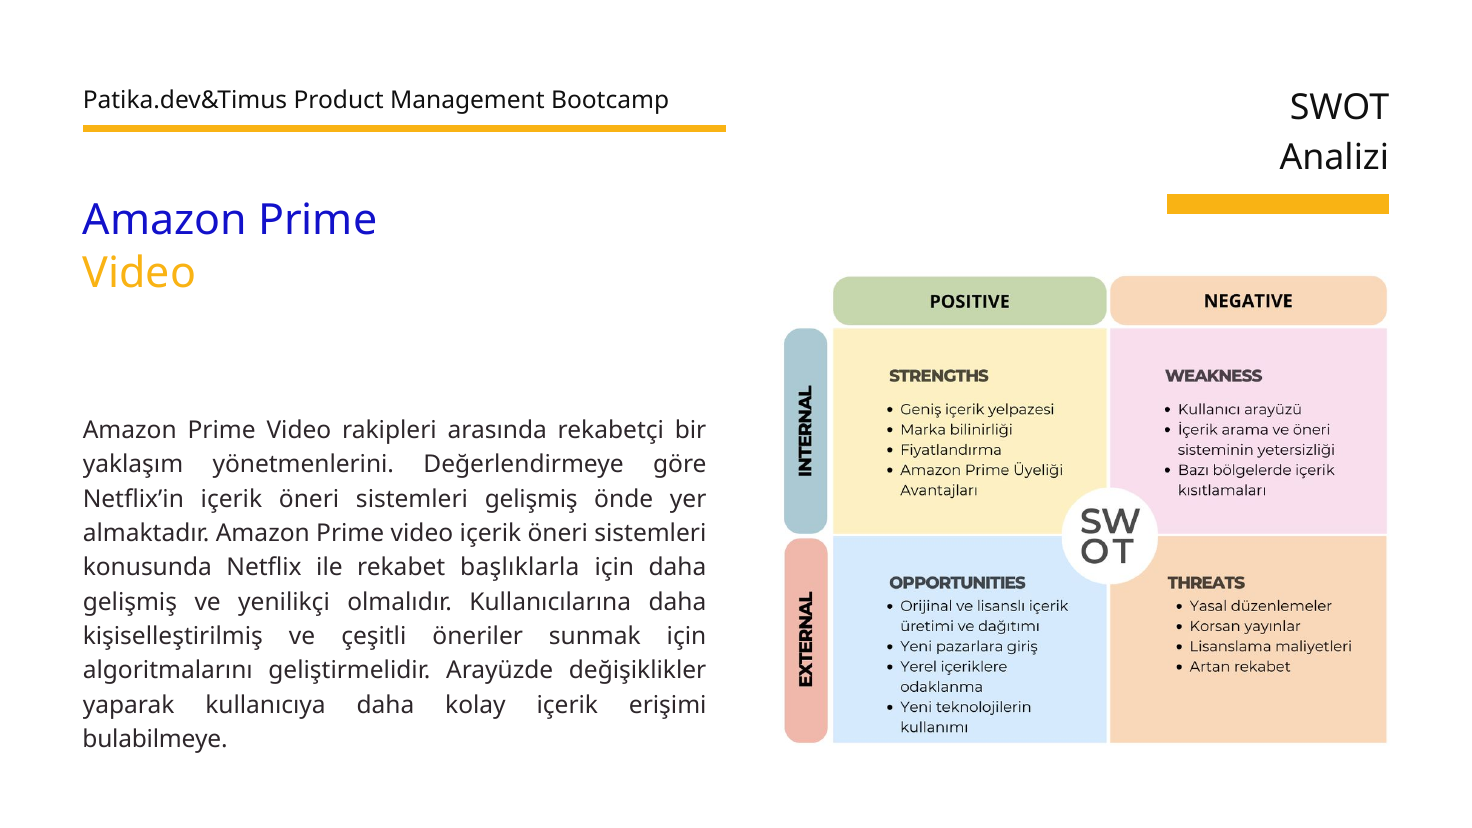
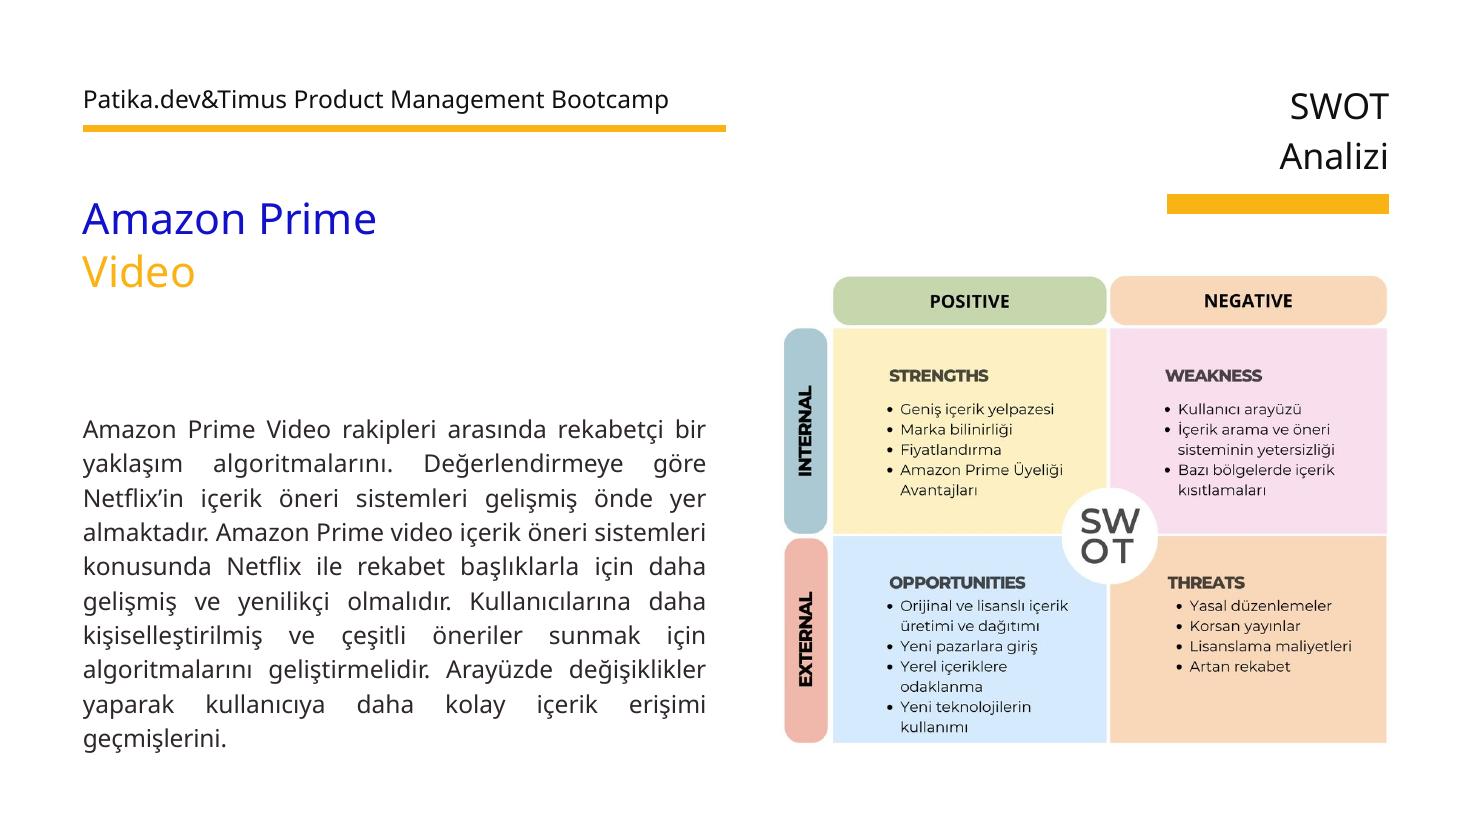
yaklaşım yönetmenlerini: yönetmenlerini -> algoritmalarını
bulabilmeye: bulabilmeye -> geçmişlerini
